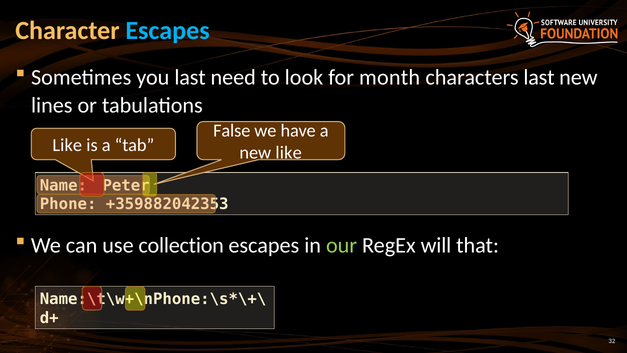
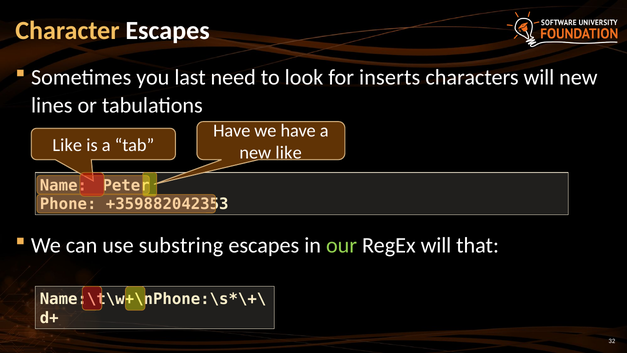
Escapes at (168, 30) colour: light blue -> white
month: month -> inserts
characters last: last -> will
False at (232, 131): False -> Have
collection: collection -> substring
